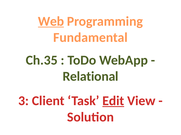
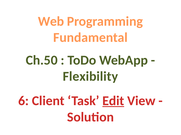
Web underline: present -> none
Ch.35: Ch.35 -> Ch.50
Relational: Relational -> Flexibility
3: 3 -> 6
